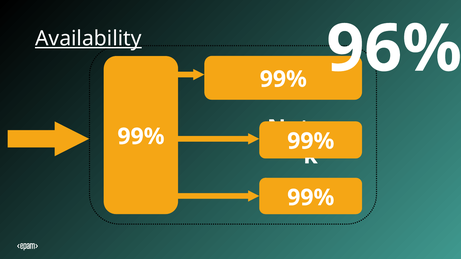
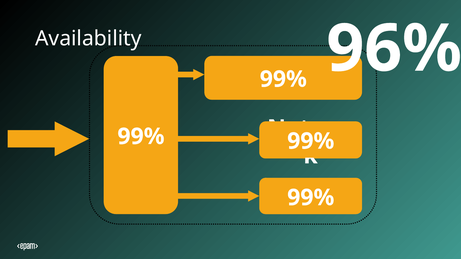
Availability underline: present -> none
